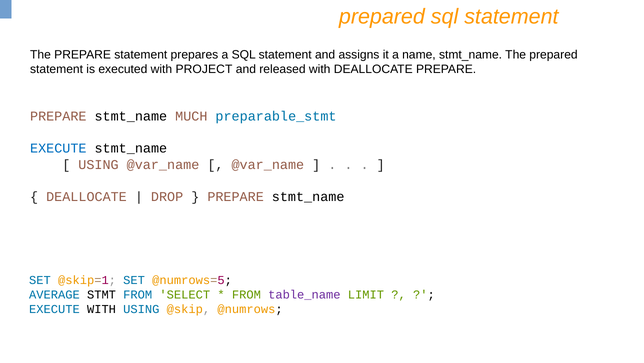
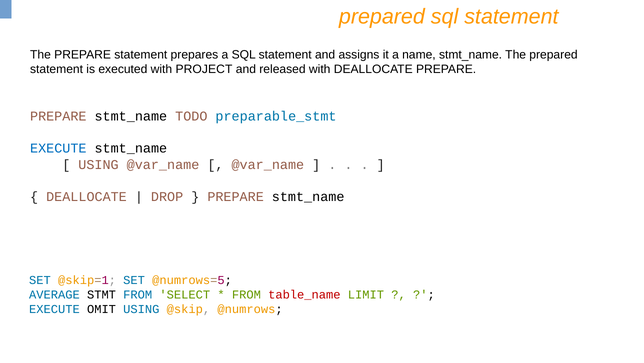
MUCH: MUCH -> TODO
table_name colour: purple -> red
EXECUTE WITH: WITH -> OMIT
